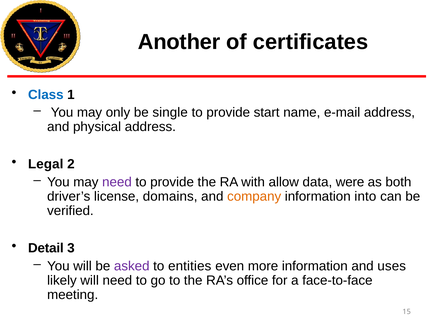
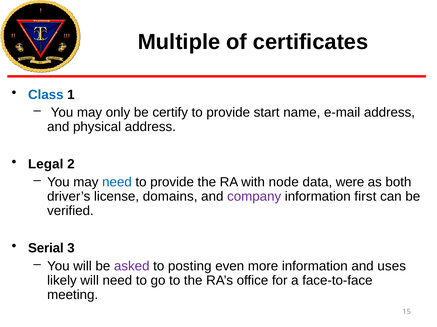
Another: Another -> Multiple
single: single -> certify
need at (117, 183) colour: purple -> blue
allow: allow -> node
company colour: orange -> purple
into: into -> first
Detail: Detail -> Serial
entities: entities -> posting
